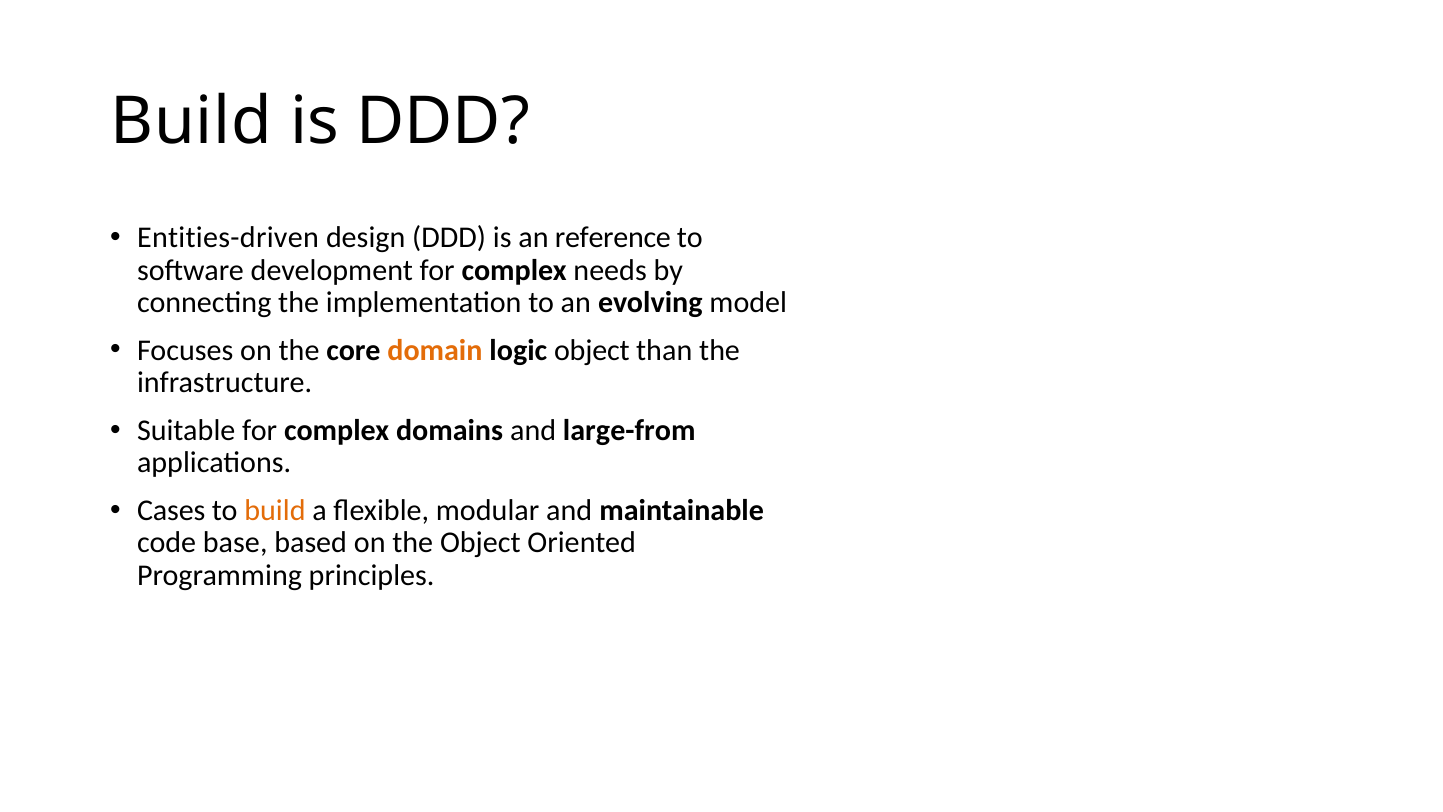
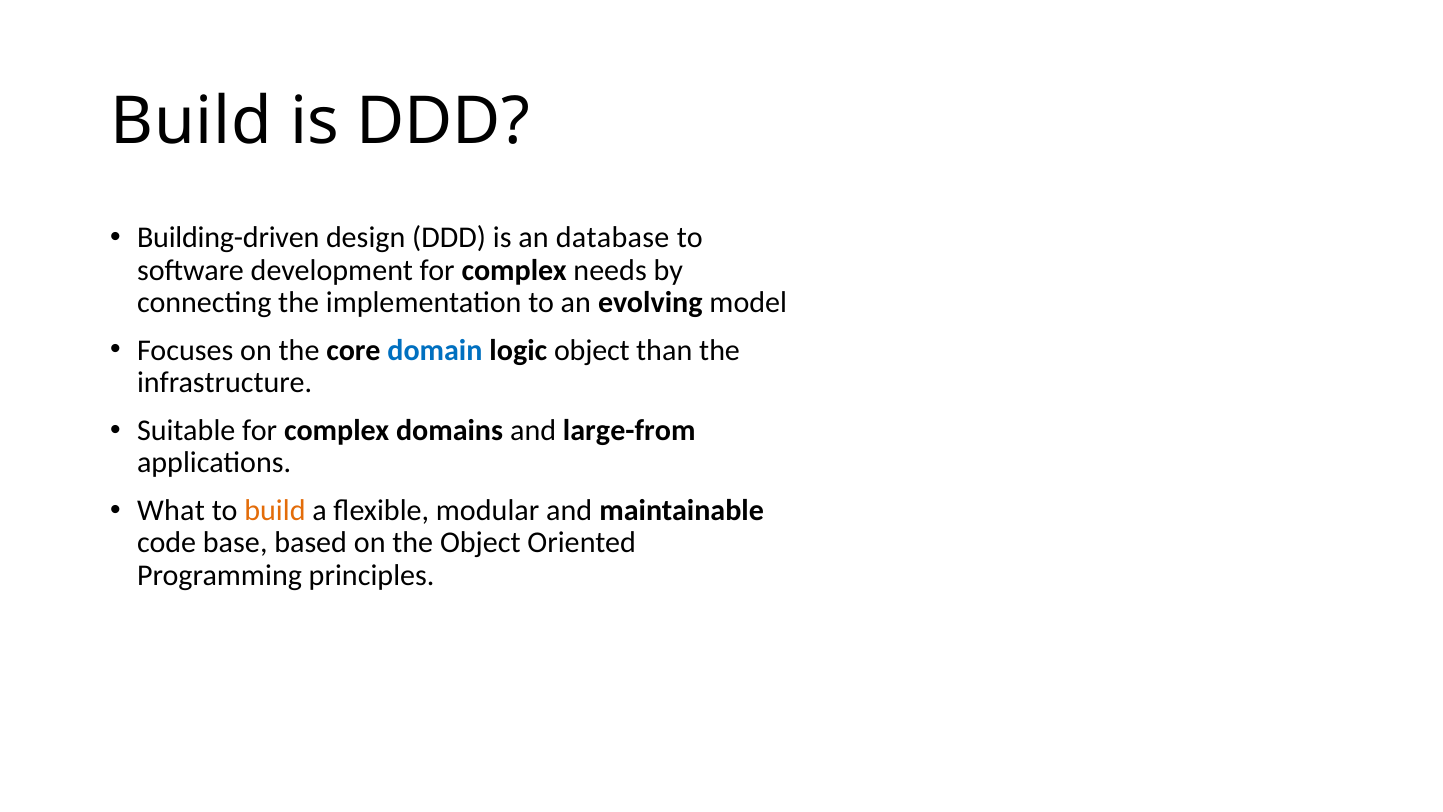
Entities-driven: Entities-driven -> Building-driven
reference: reference -> database
domain colour: orange -> blue
Cases: Cases -> What
